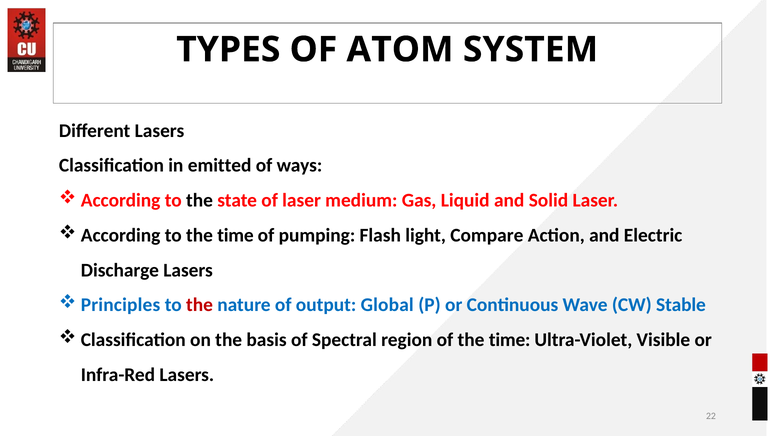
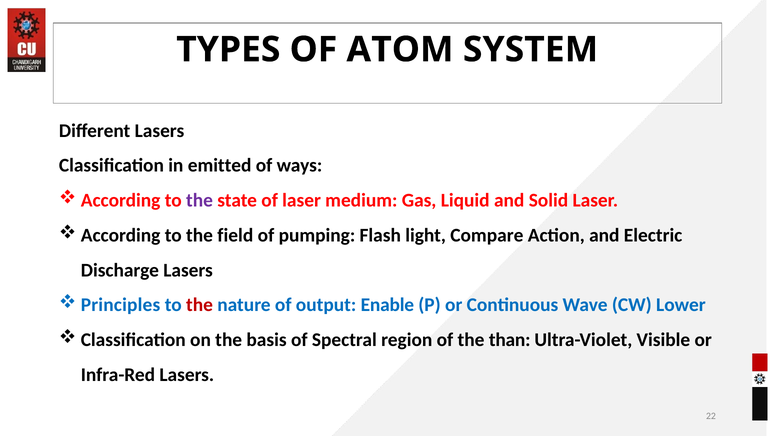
the at (200, 200) colour: black -> purple
to the time: time -> field
Global: Global -> Enable
Stable: Stable -> Lower
of the time: time -> than
